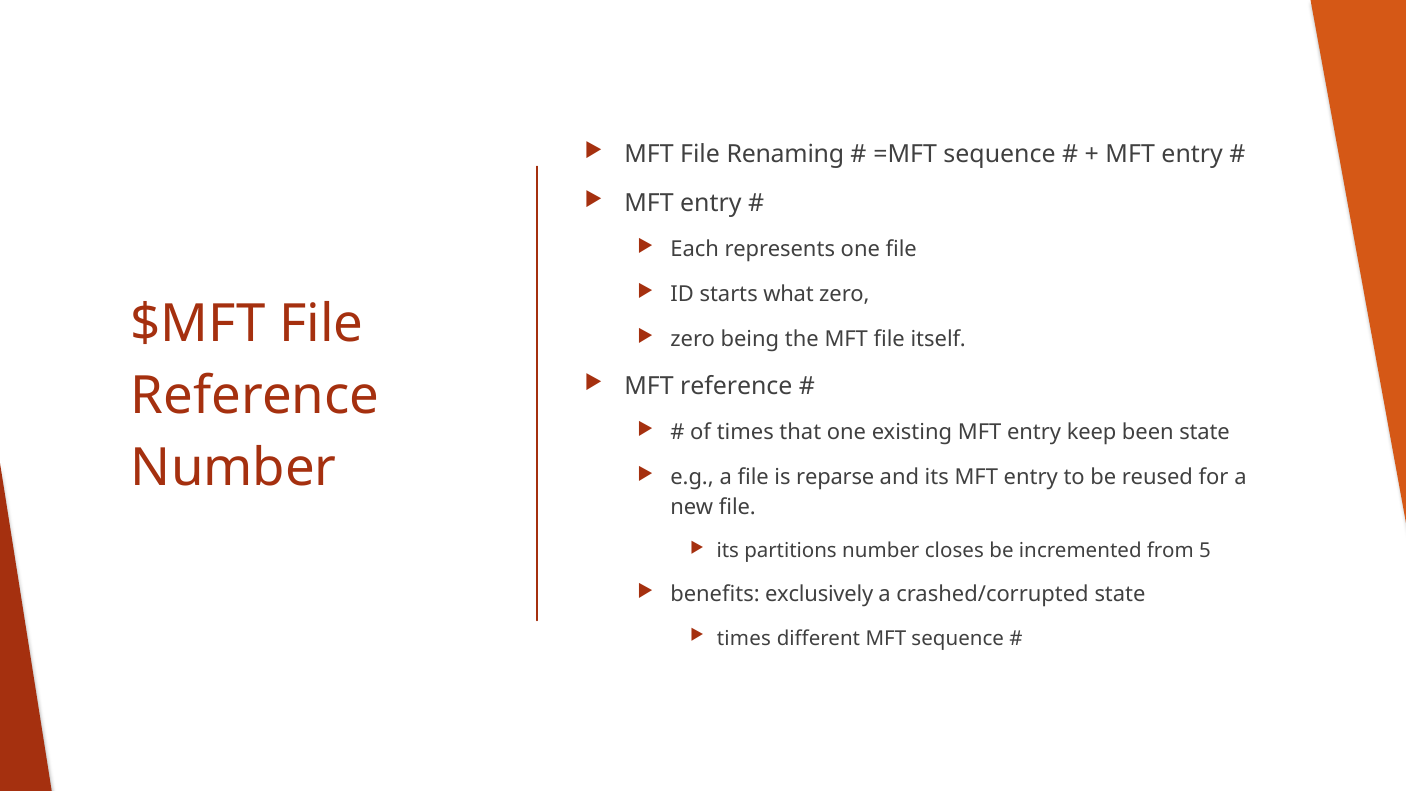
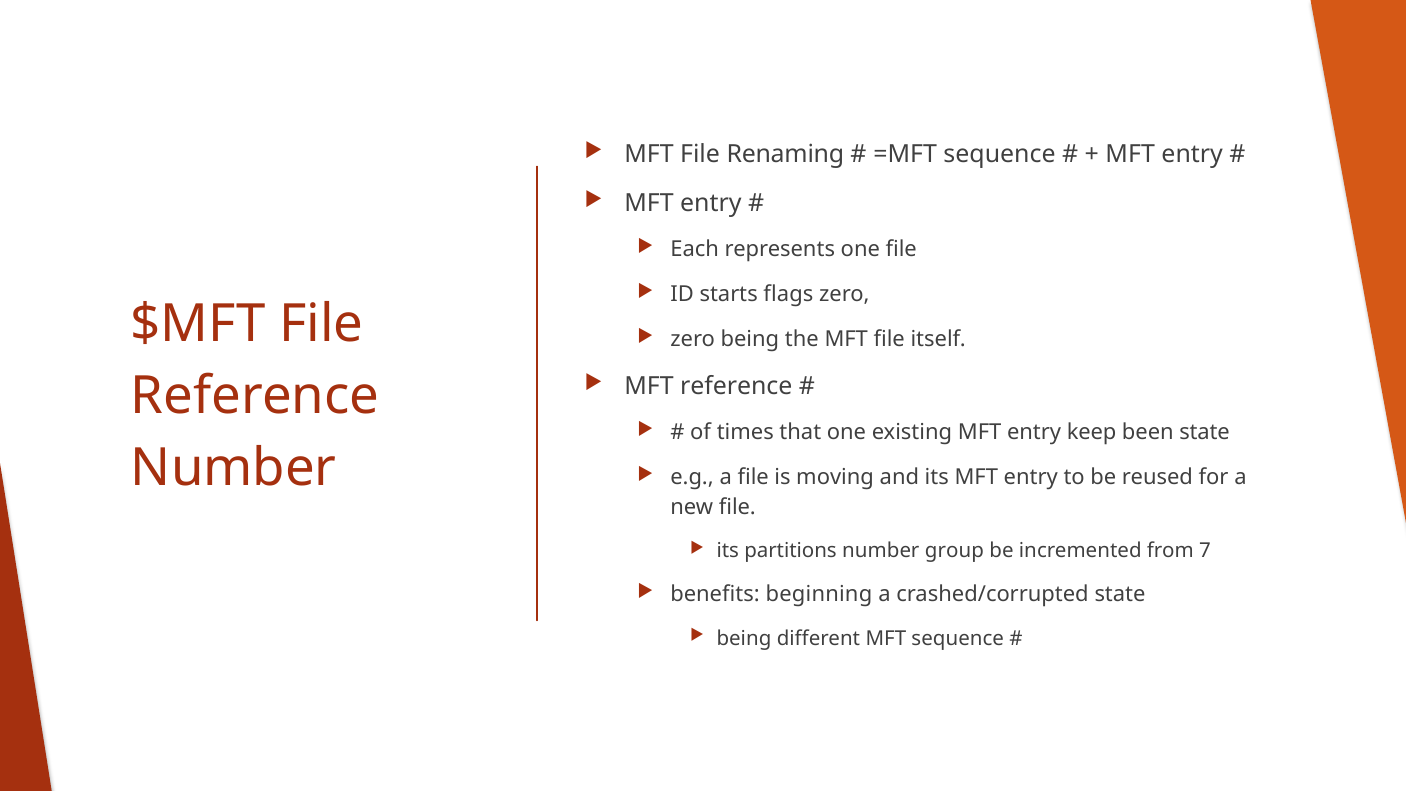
what: what -> flags
reparse: reparse -> moving
closes: closes -> group
5: 5 -> 7
exclusively: exclusively -> beginning
times at (744, 638): times -> being
